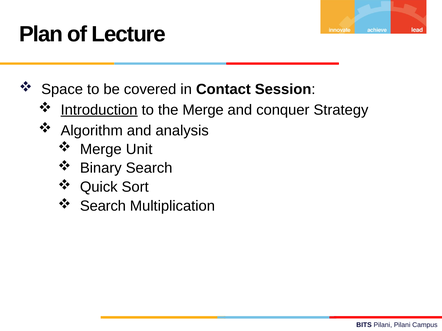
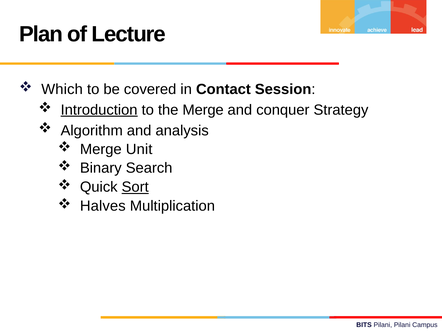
Space: Space -> Which
Sort underline: none -> present
Search at (103, 206): Search -> Halves
